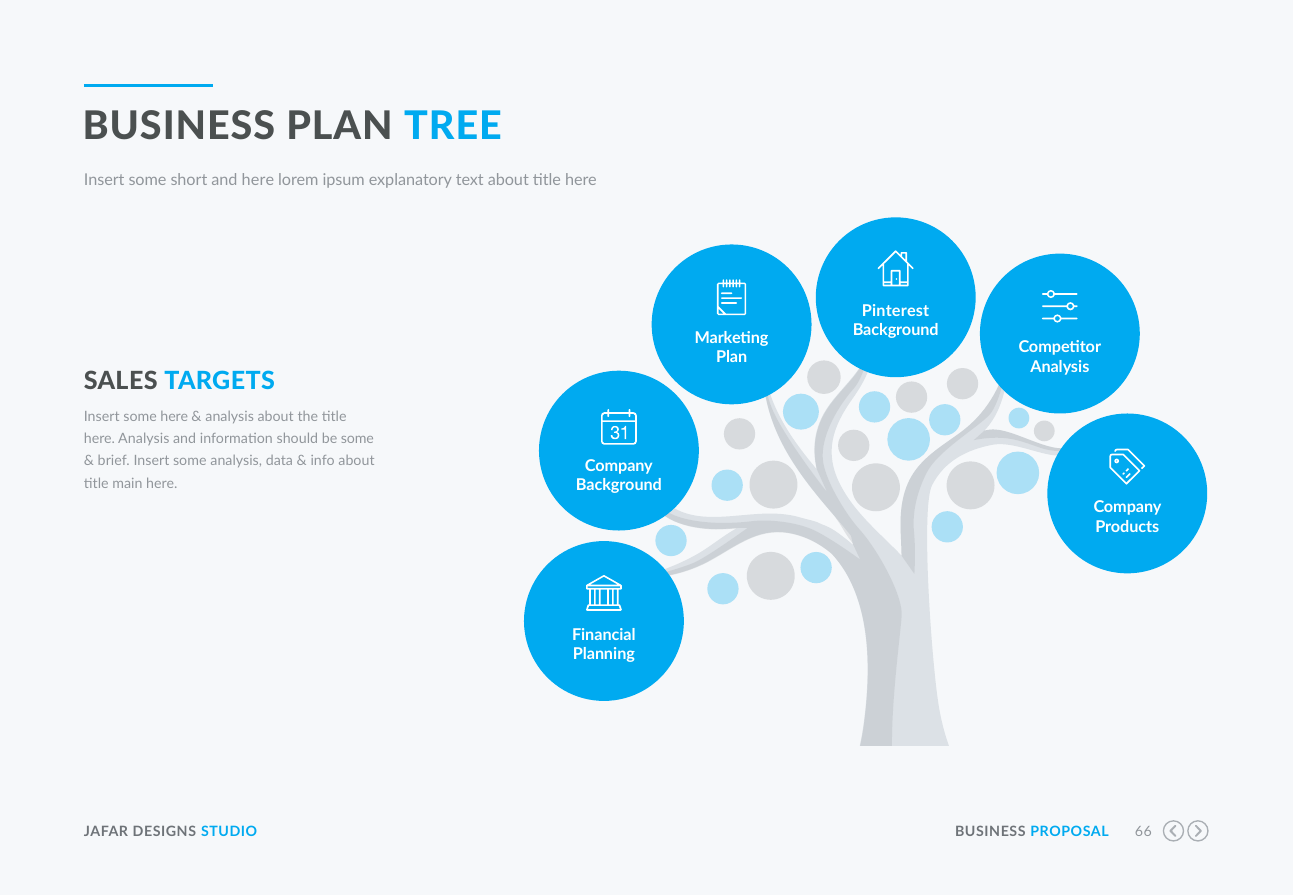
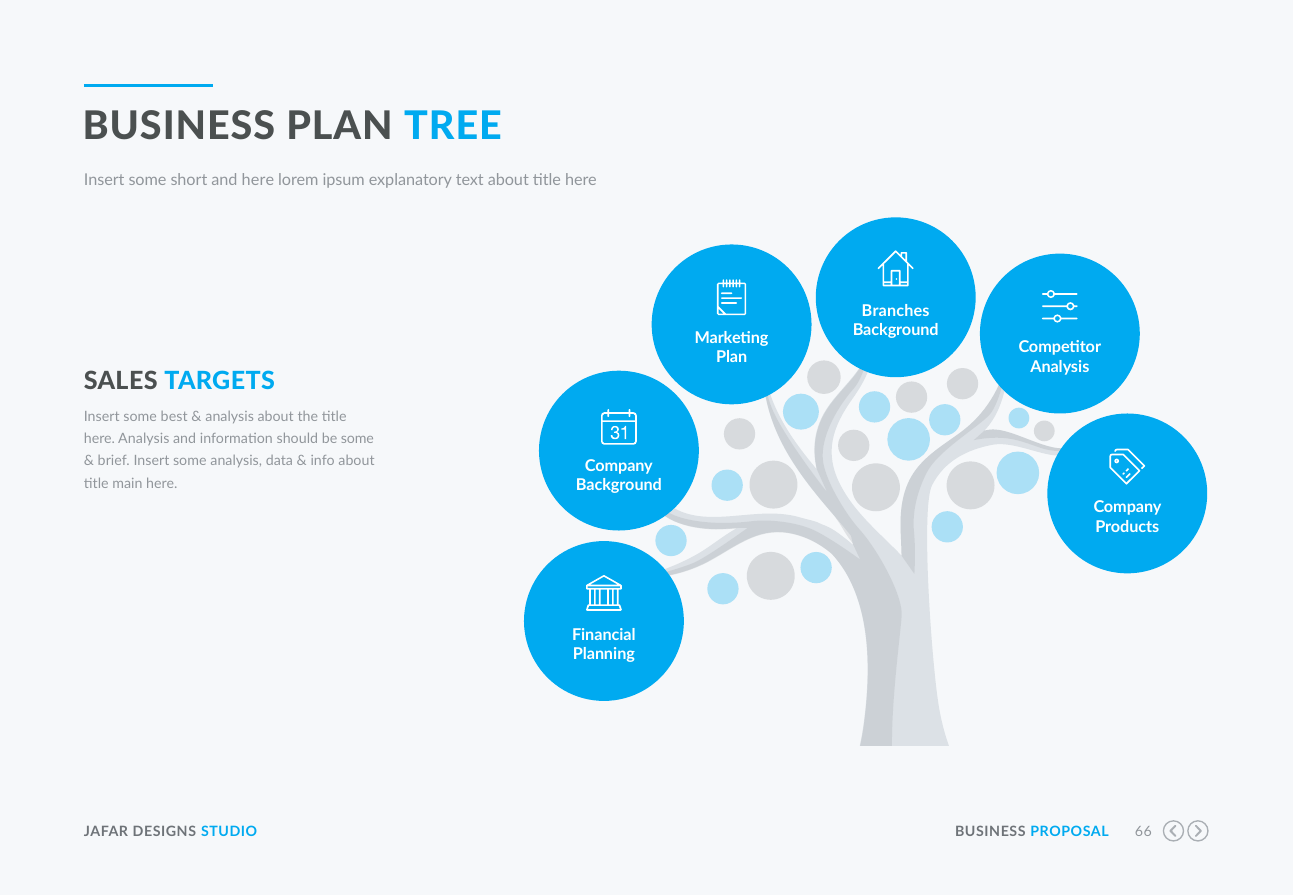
Pinterest: Pinterest -> Branches
some here: here -> best
